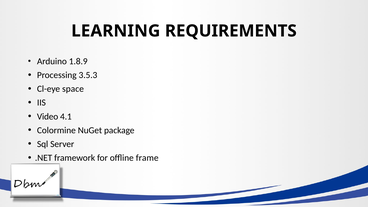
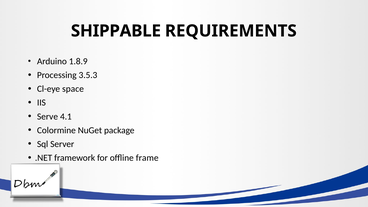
LEARNING: LEARNING -> SHIPPABLE
Video: Video -> Serve
